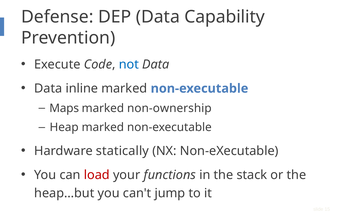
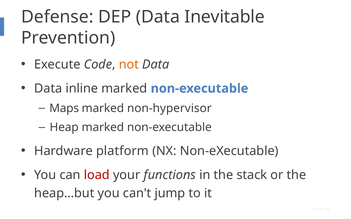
Capability: Capability -> Inevitable
not colour: blue -> orange
non-ownership: non-ownership -> non-hypervisor
statically: statically -> platform
